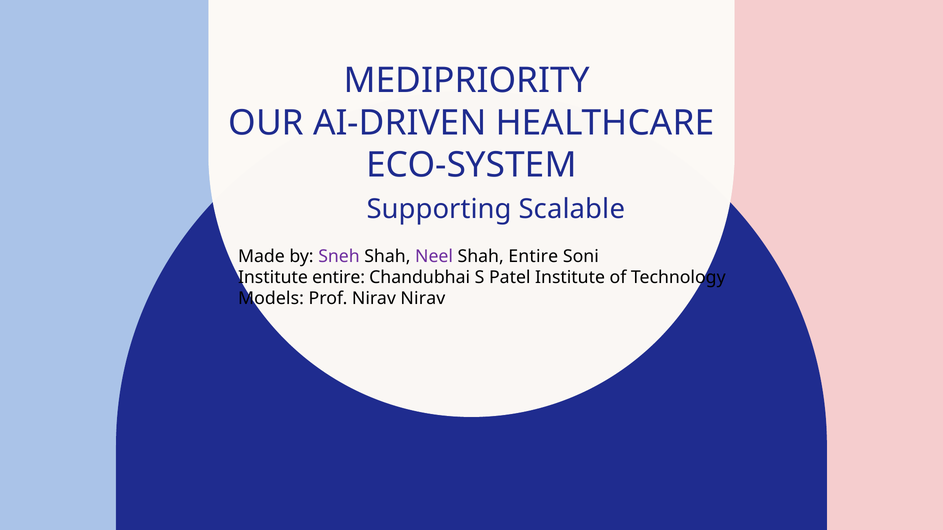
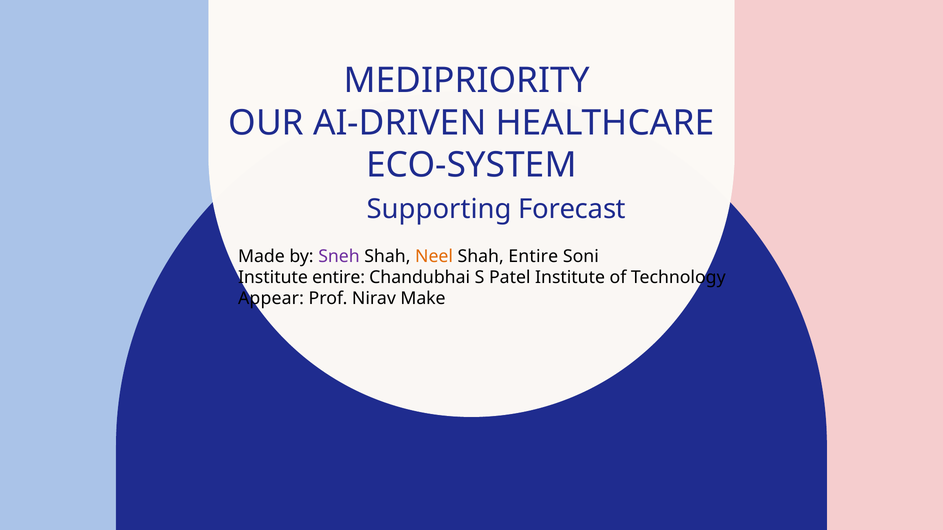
Scalable: Scalable -> Forecast
Neel colour: purple -> orange
Models: Models -> Appear
Nirav Nirav: Nirav -> Make
